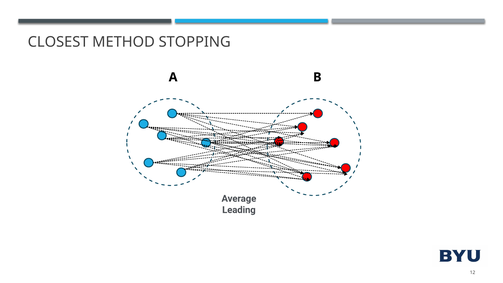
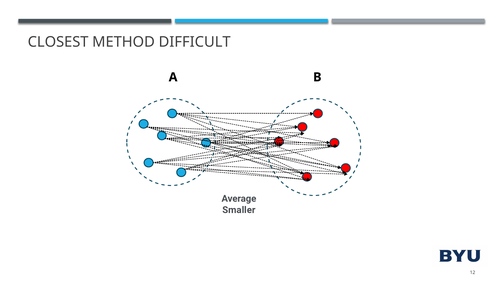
STOPPING: STOPPING -> DIFFICULT
Leading: Leading -> Smaller
